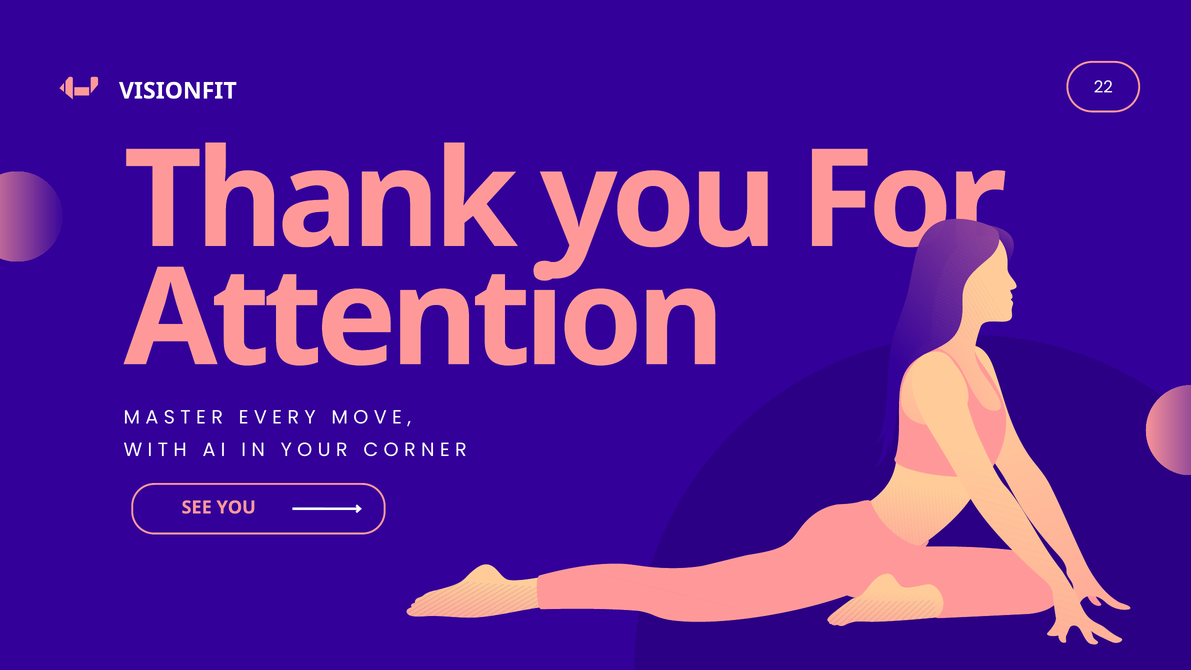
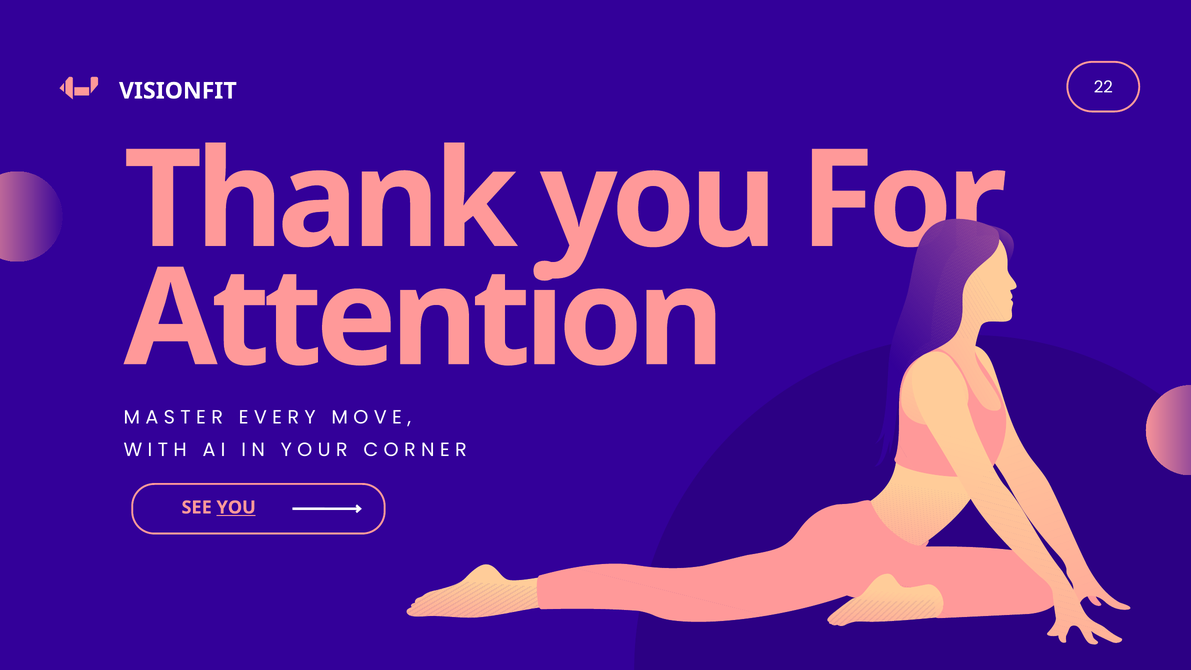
YOU at (236, 507) underline: none -> present
